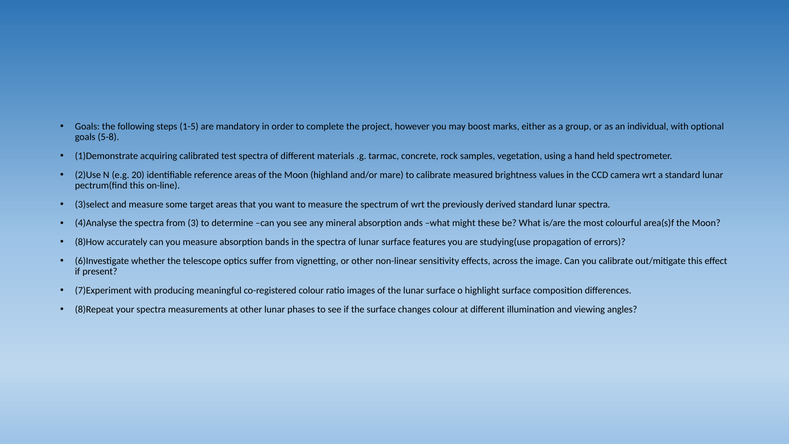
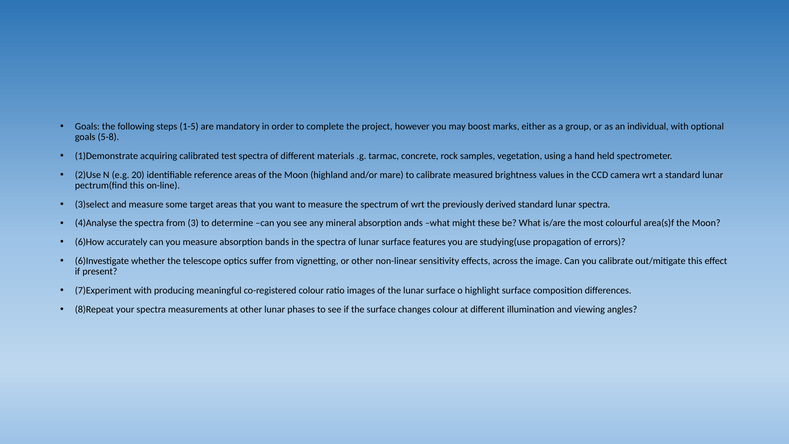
8)How: 8)How -> 6)How
